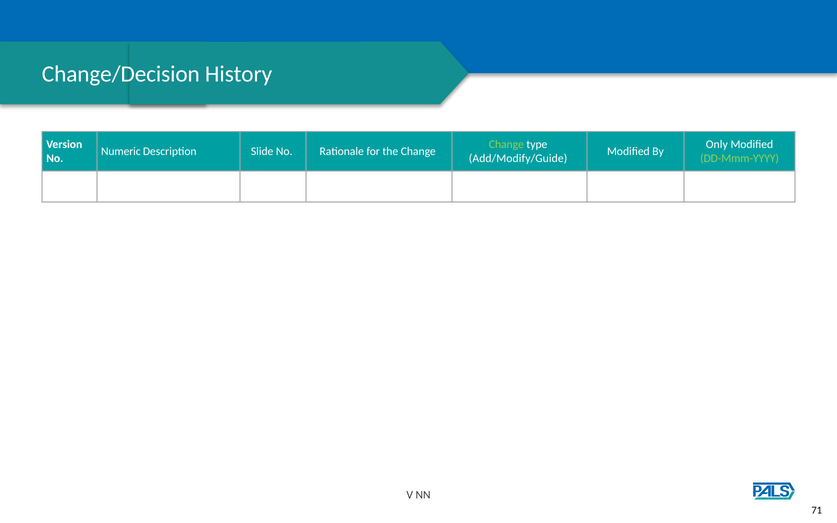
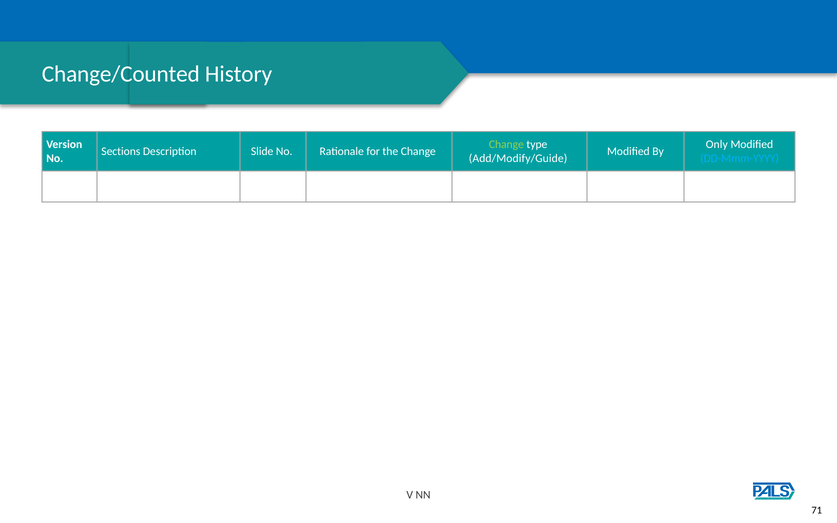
Change/Decision: Change/Decision -> Change/Counted
Numeric: Numeric -> Sections
DD-Mmm-YYYY colour: light green -> light blue
